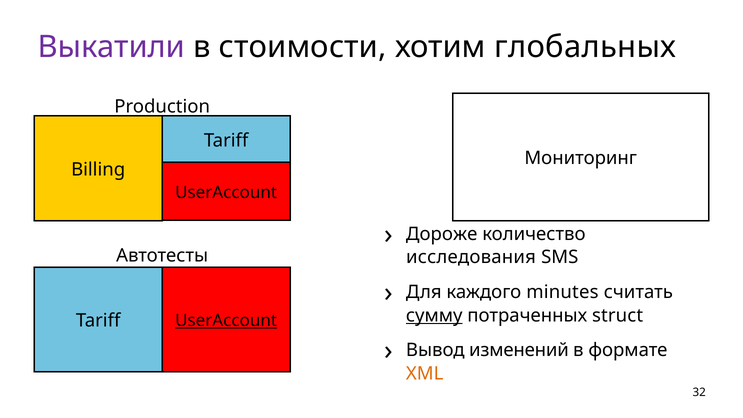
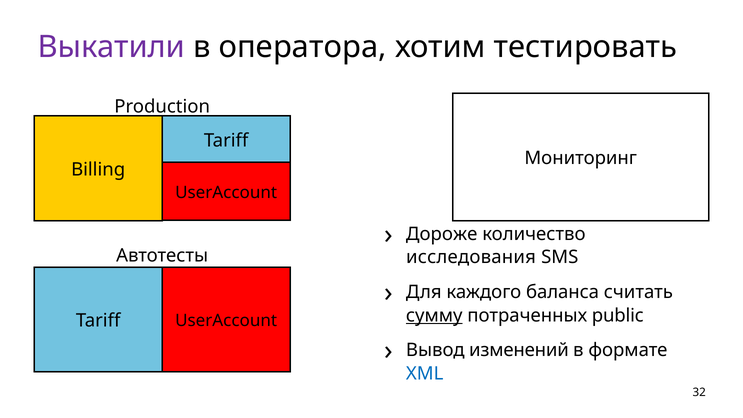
стоимости: стоимости -> оператора
глобальных: глобальных -> тестировать
minutes: minutes -> баланса
struct: struct -> public
UserAccount at (226, 321) underline: present -> none
XML colour: orange -> blue
